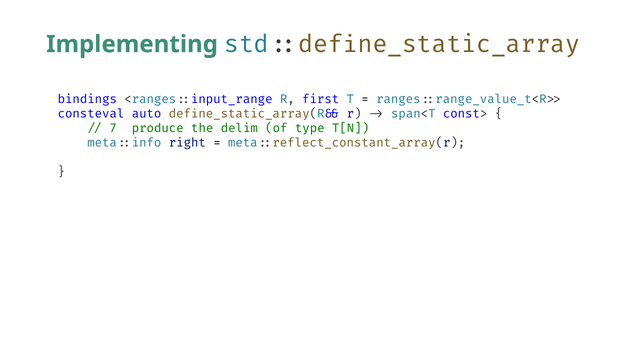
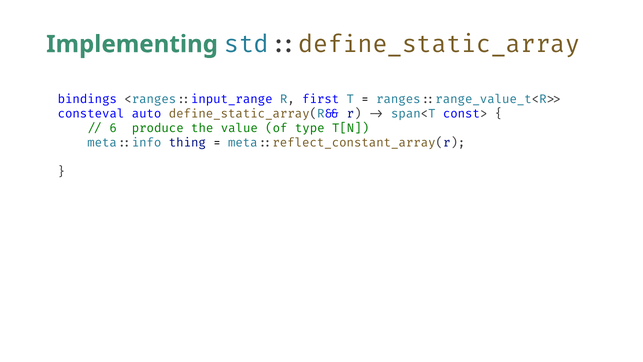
7: 7 -> 6
delim: delim -> value
right: right -> thing
